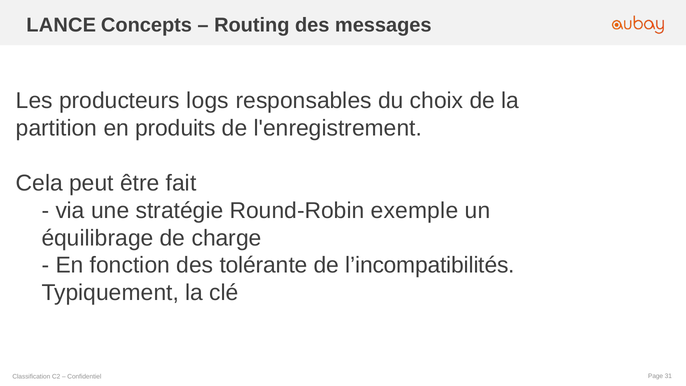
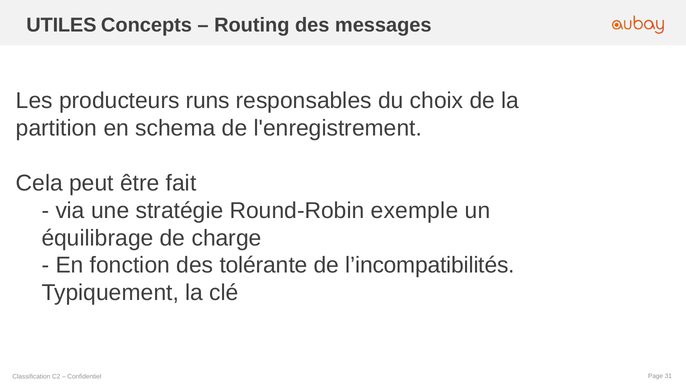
LANCE: LANCE -> UTILES
logs: logs -> runs
produits: produits -> schema
